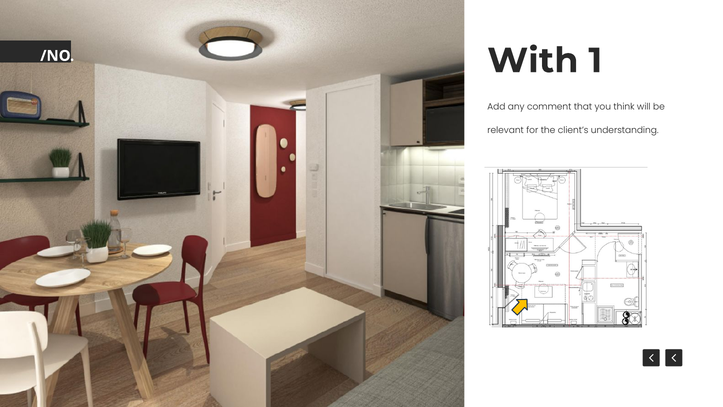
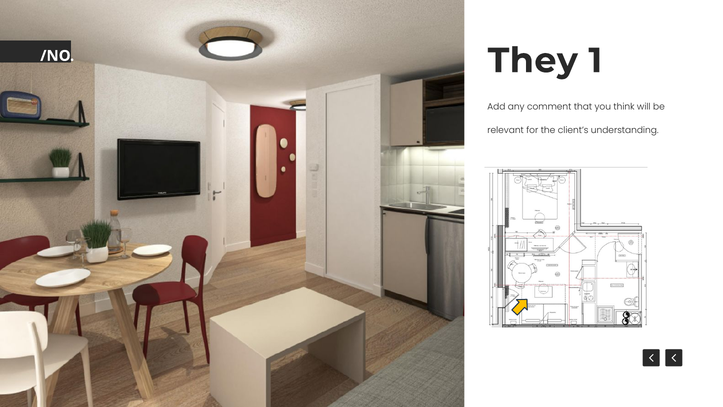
With: With -> They
